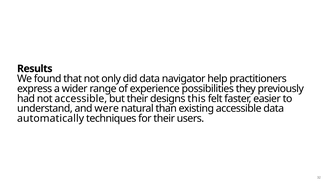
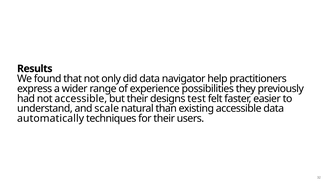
this: this -> test
were: were -> scale
